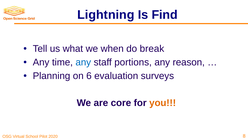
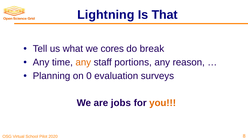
Find: Find -> That
when: when -> cores
any at (83, 62) colour: blue -> orange
6: 6 -> 0
core: core -> jobs
